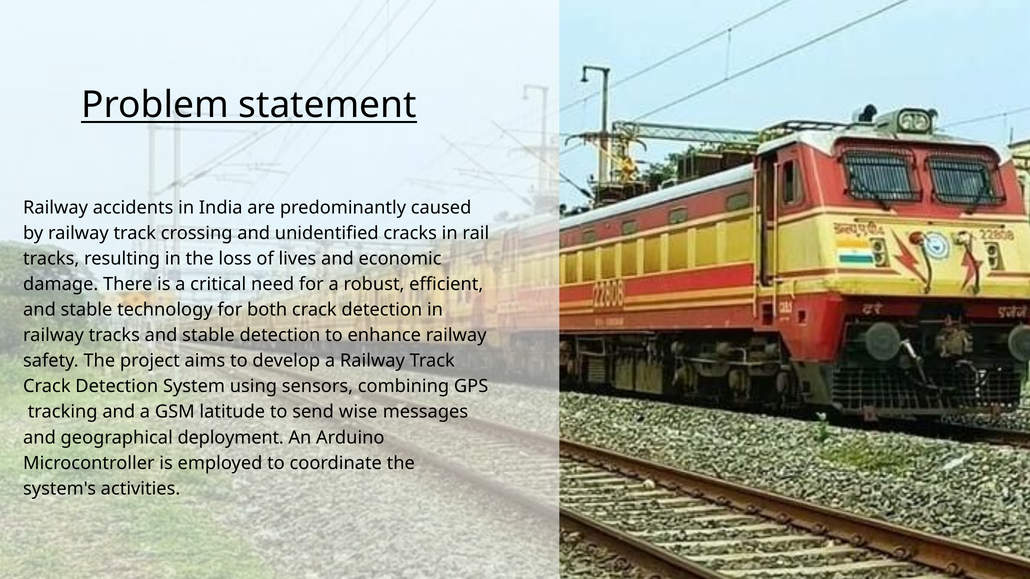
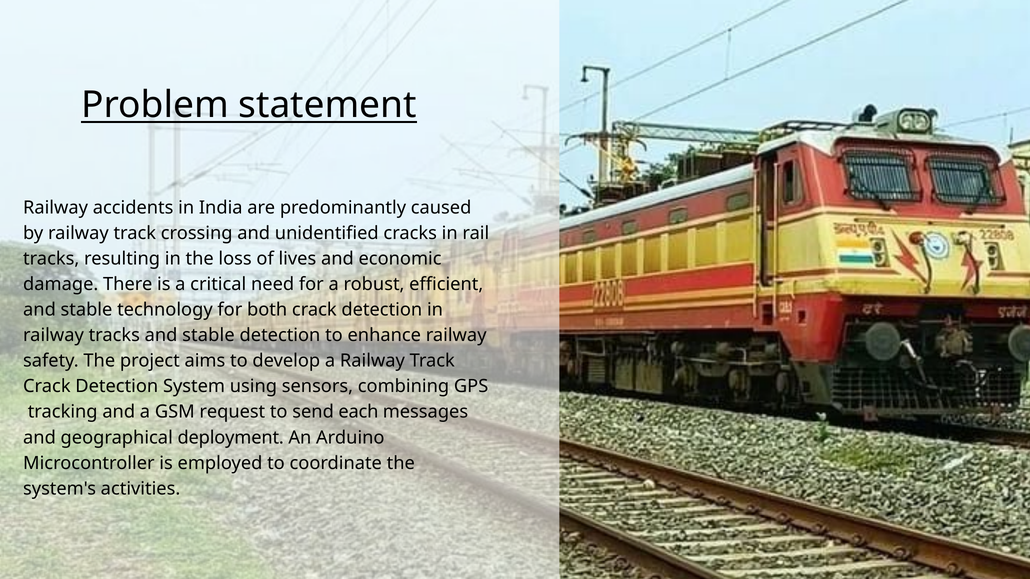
latitude: latitude -> request
wise: wise -> each
